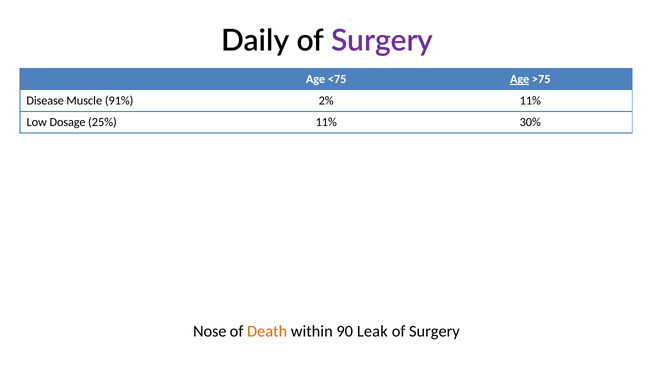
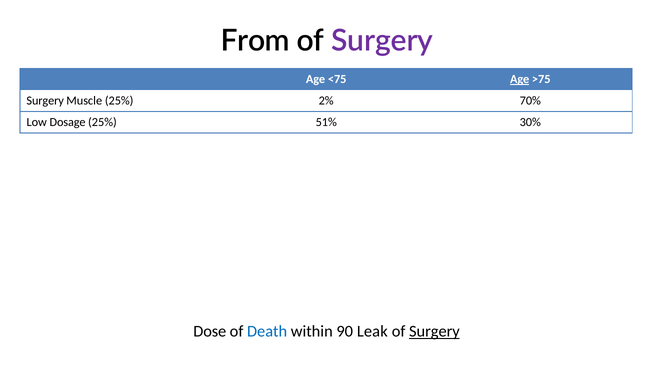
Daily: Daily -> From
Disease at (45, 101): Disease -> Surgery
Muscle 91%: 91% -> 25%
2% 11%: 11% -> 70%
25% 11%: 11% -> 51%
Nose: Nose -> Dose
Death colour: orange -> blue
Surgery at (434, 331) underline: none -> present
